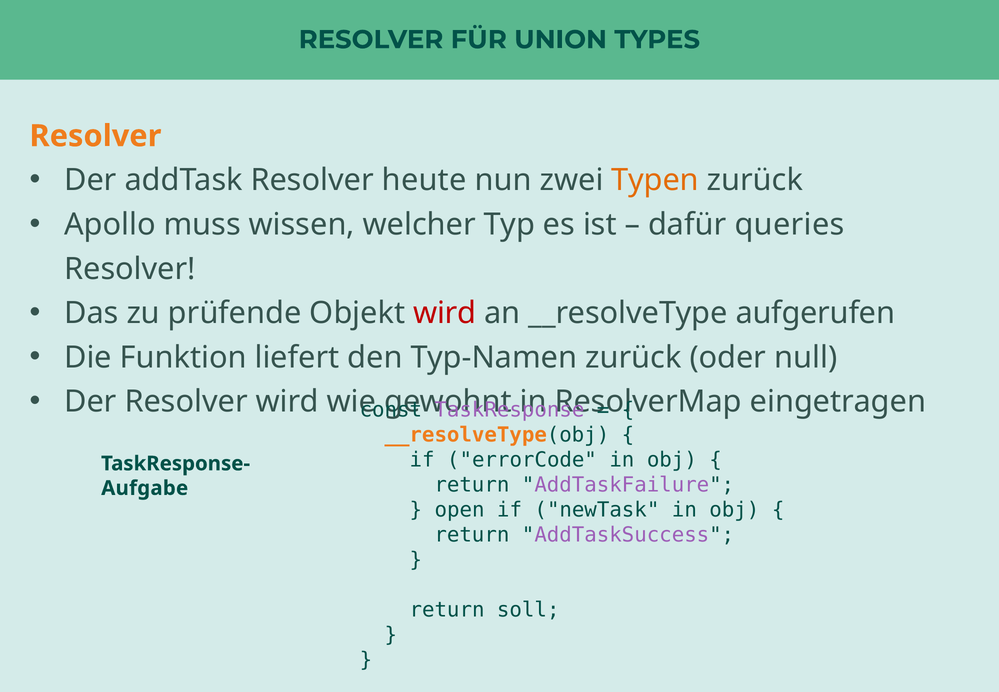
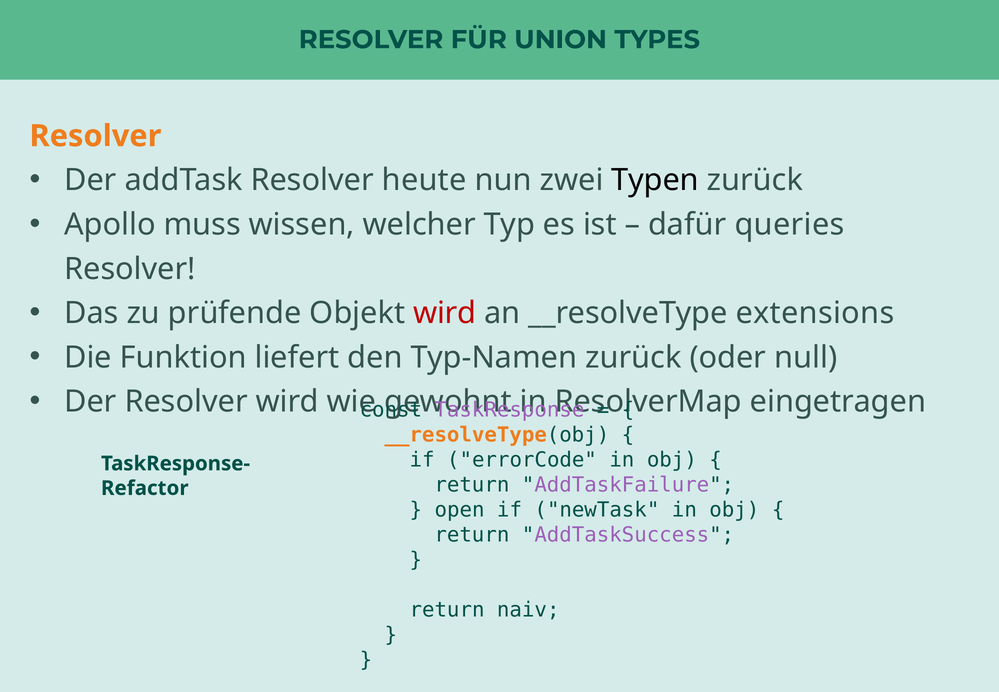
Typen colour: orange -> black
aufgerufen: aufgerufen -> extensions
Aufgabe: Aufgabe -> Refactor
soll: soll -> naiv
